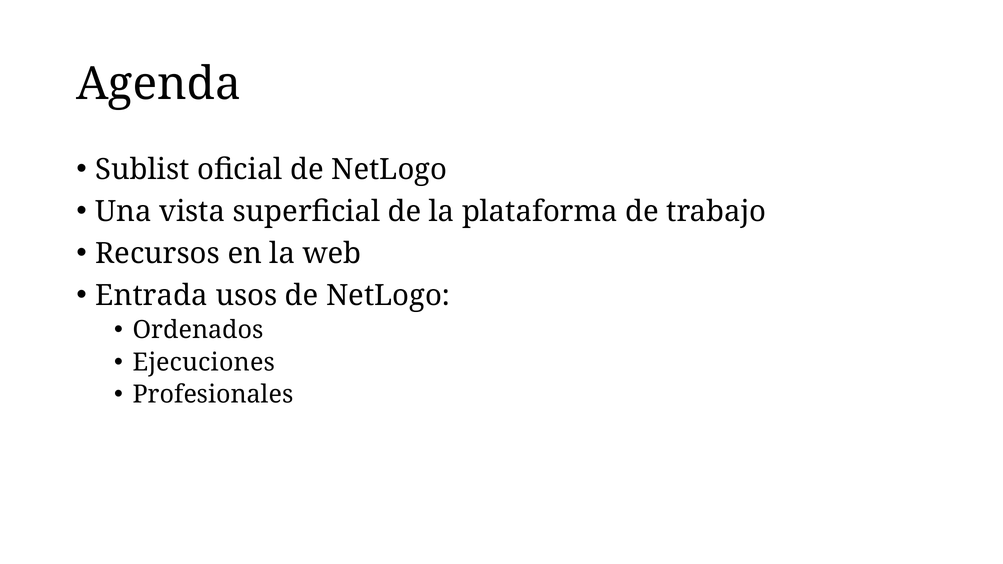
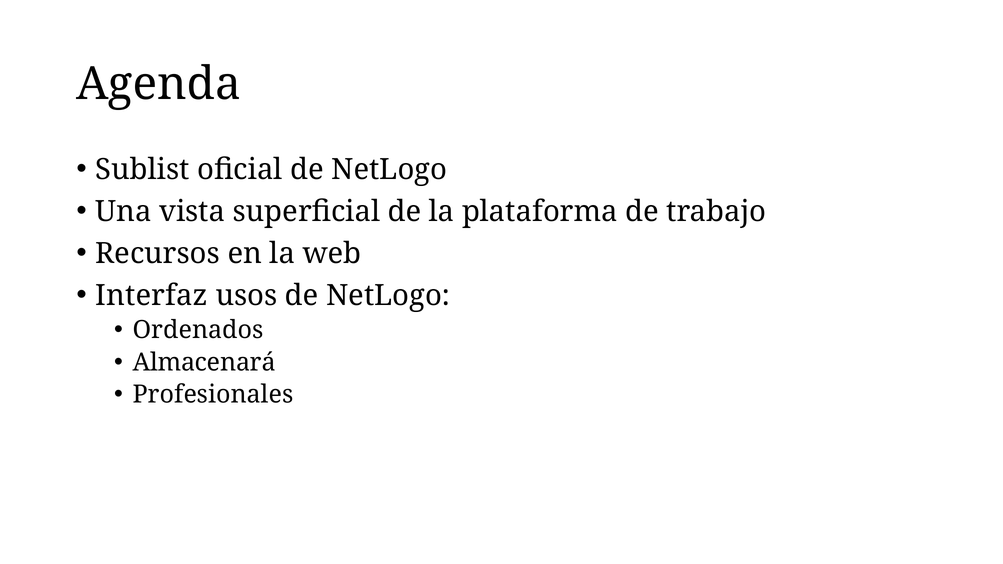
Entrada: Entrada -> Interfaz
Ejecuciones: Ejecuciones -> Almacenará
